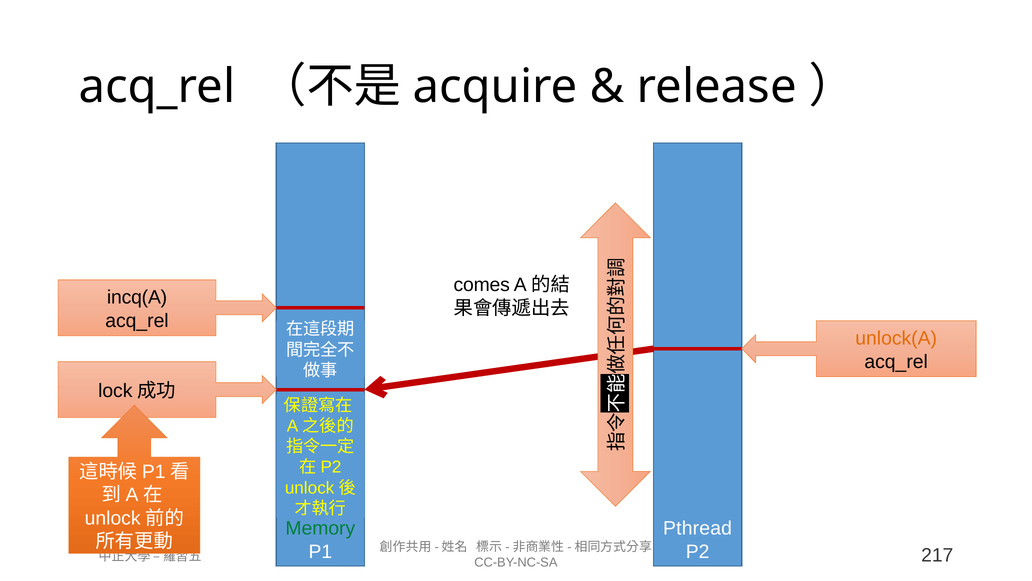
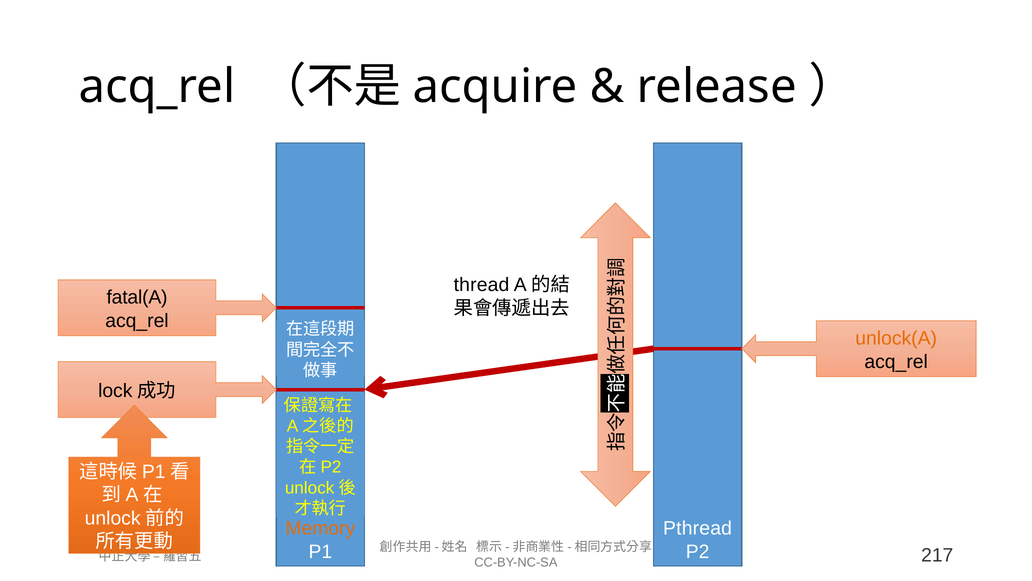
comes: comes -> thread
incq(A: incq(A -> fatal(A
Memory colour: green -> orange
